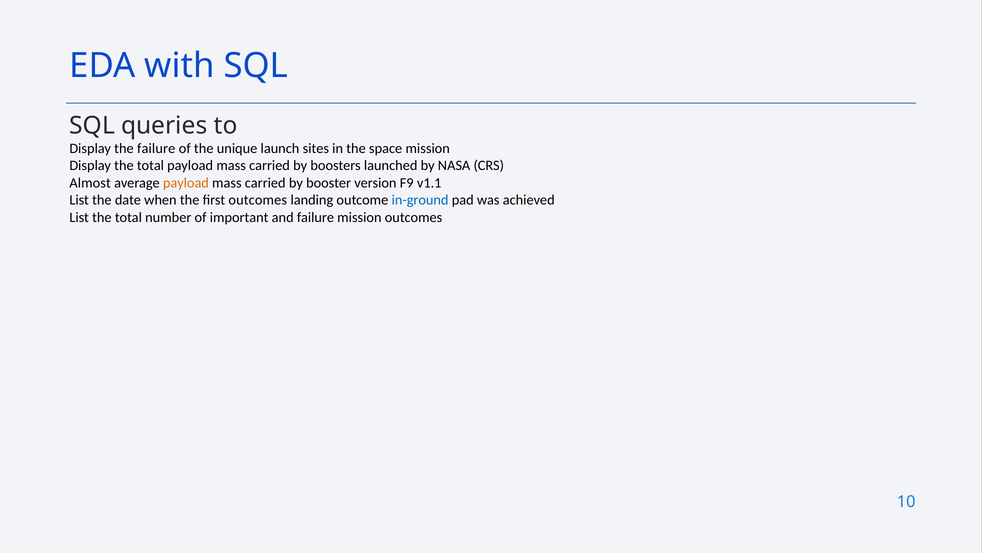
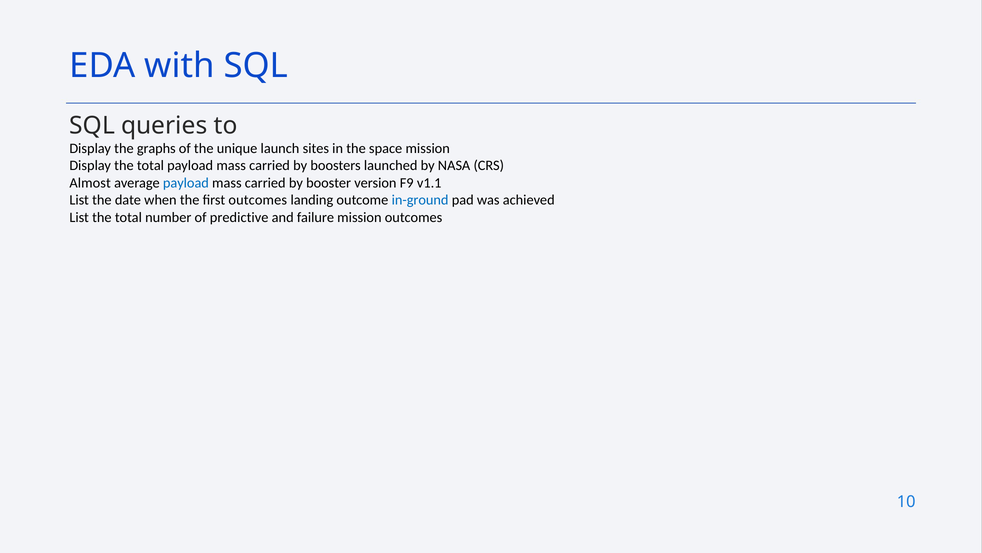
the failure: failure -> graphs
payload at (186, 183) colour: orange -> blue
important: important -> predictive
